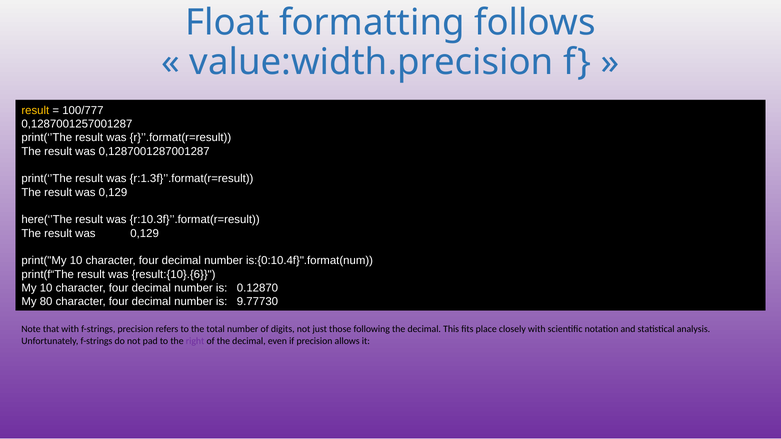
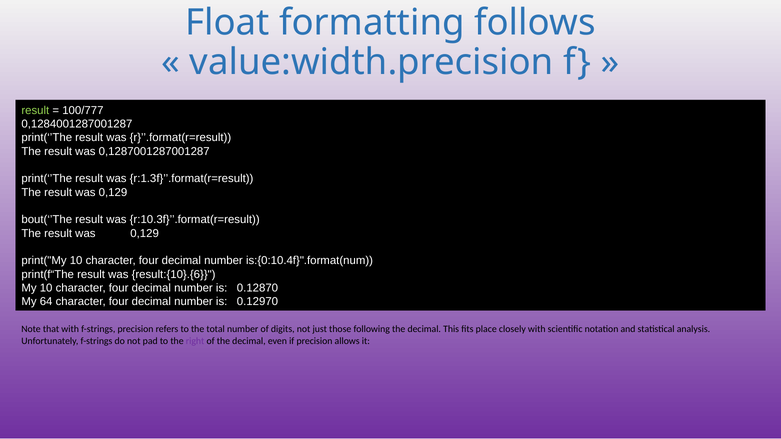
result at (35, 110) colour: yellow -> light green
0,1287001257001287: 0,1287001257001287 -> 0,1284001287001287
here(‘’The: here(‘’The -> bout(‘’The
80: 80 -> 64
9.77730: 9.77730 -> 0.12970
